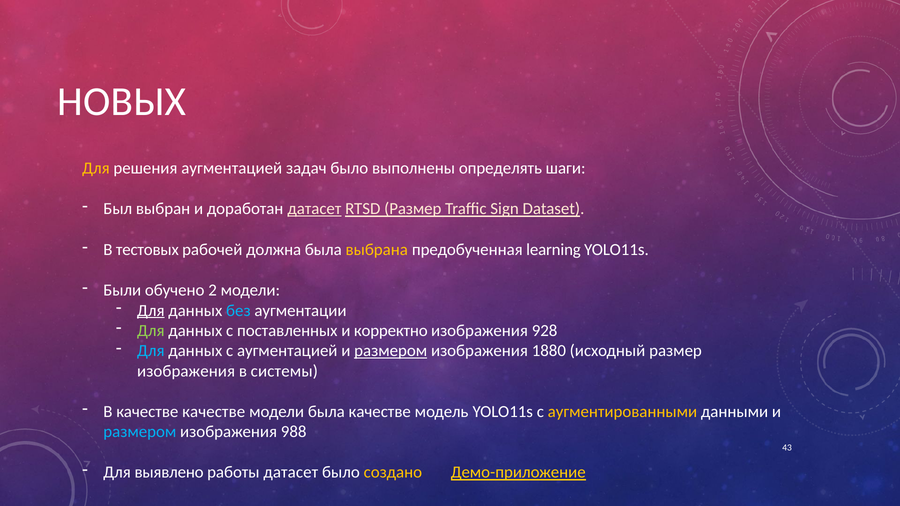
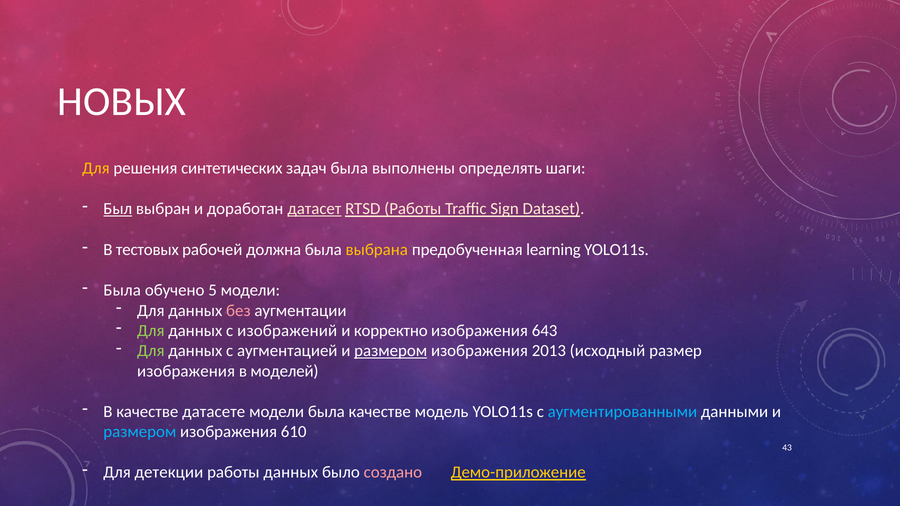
решения аугментацией: аугментацией -> синтетических
задач было: было -> была
Был underline: none -> present
RTSD Размер: Размер -> Работы
Были at (122, 290): Были -> Была
2: 2 -> 5
Для at (151, 311) underline: present -> none
без colour: light blue -> pink
поставленных: поставленных -> изображений
928: 928 -> 643
Для at (151, 351) colour: light blue -> light green
1880: 1880 -> 2013
системы: системы -> моделей
качестве качестве: качестве -> датасете
аугментированными colour: yellow -> light blue
988: 988 -> 610
выявлено: выявлено -> детекции
работы датасет: датасет -> данных
создано colour: yellow -> pink
